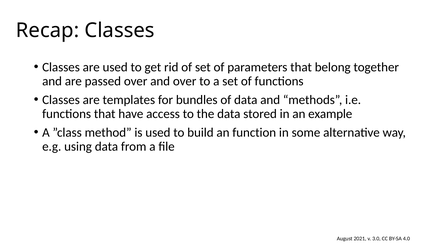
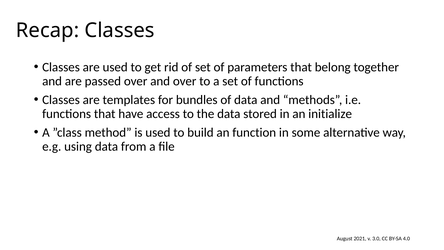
example: example -> initialize
